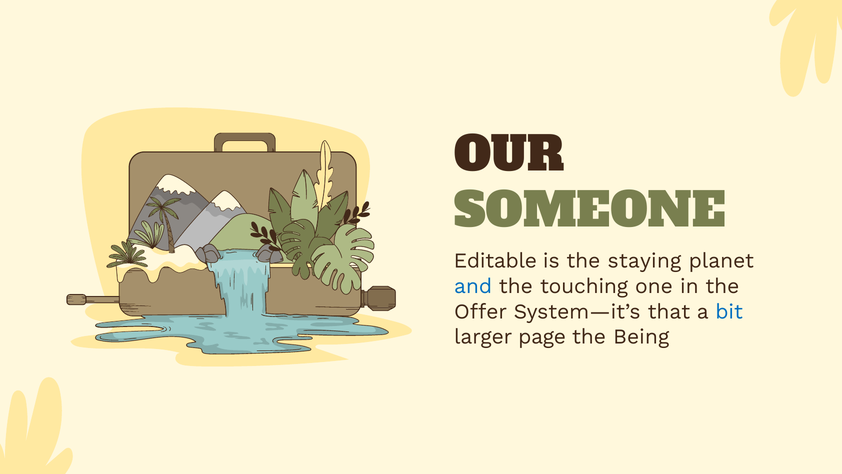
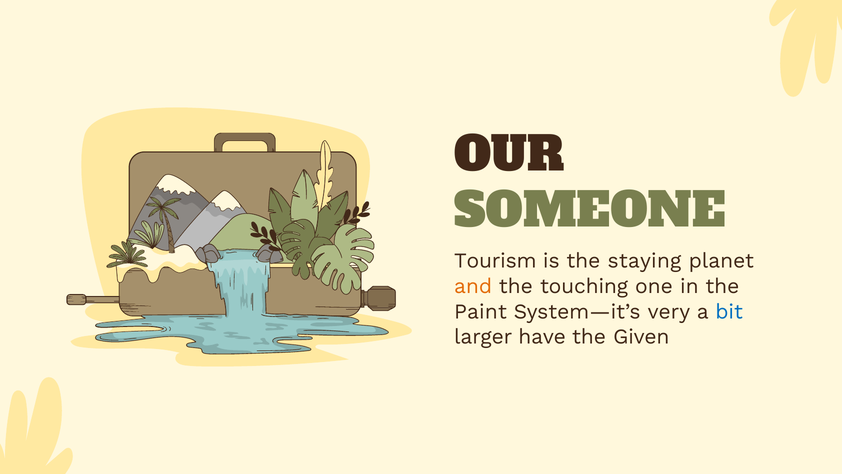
Editable: Editable -> Tourism
and colour: blue -> orange
Offer: Offer -> Paint
that: that -> very
page: page -> have
Being: Being -> Given
